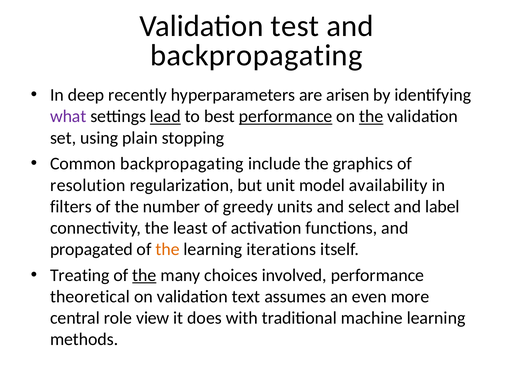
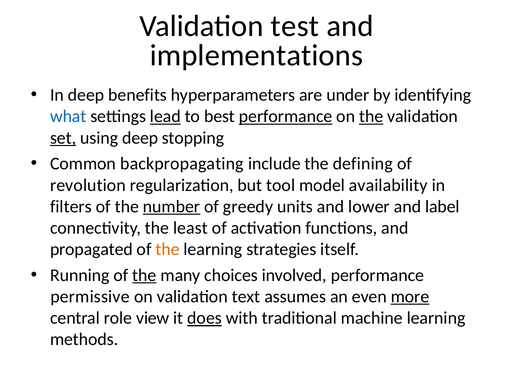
backpropagating at (256, 55): backpropagating -> implementations
recently: recently -> benefits
arisen: arisen -> under
what colour: purple -> blue
set underline: none -> present
using plain: plain -> deep
graphics: graphics -> defining
resolution: resolution -> revolution
unit: unit -> tool
number underline: none -> present
select: select -> lower
iterations: iterations -> strategies
Treating: Treating -> Running
theoretical: theoretical -> permissive
more underline: none -> present
does underline: none -> present
